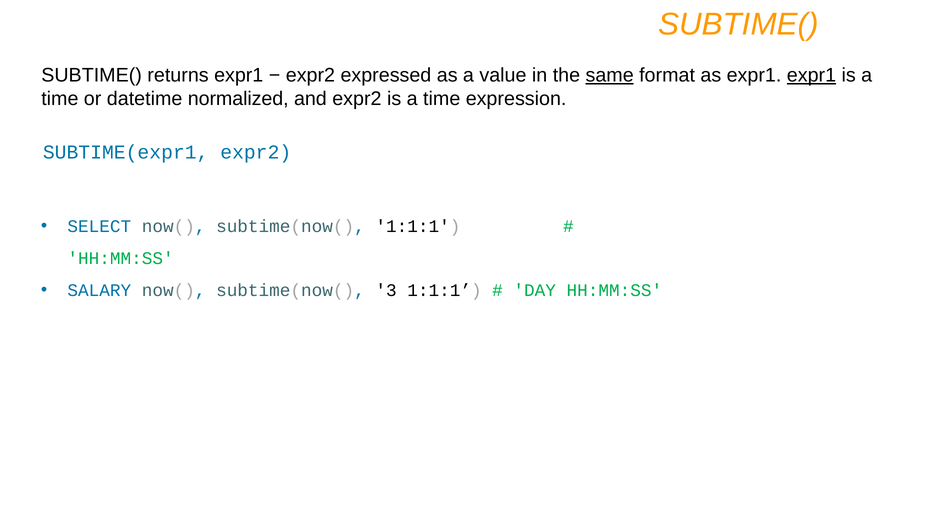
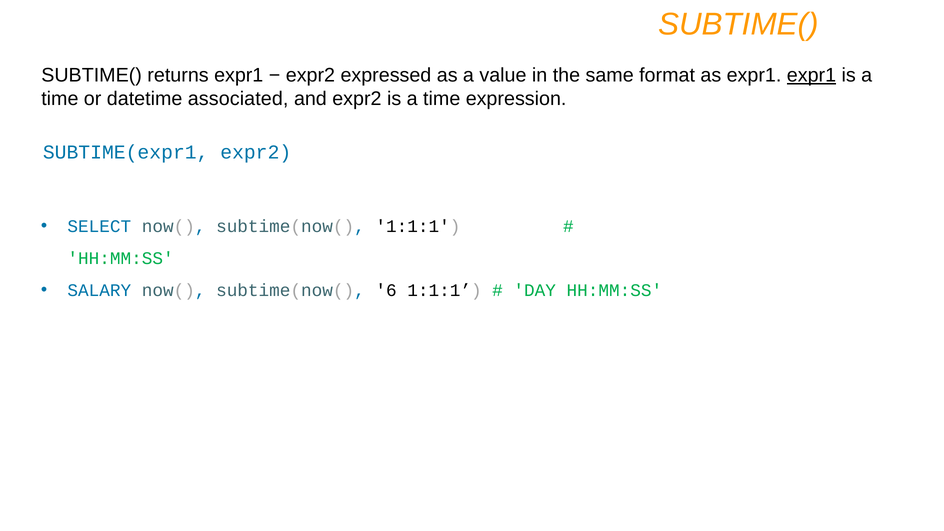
same underline: present -> none
normalized: normalized -> associated
3: 3 -> 6
